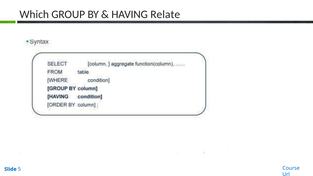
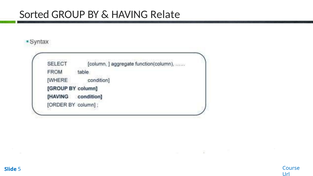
Which: Which -> Sorted
